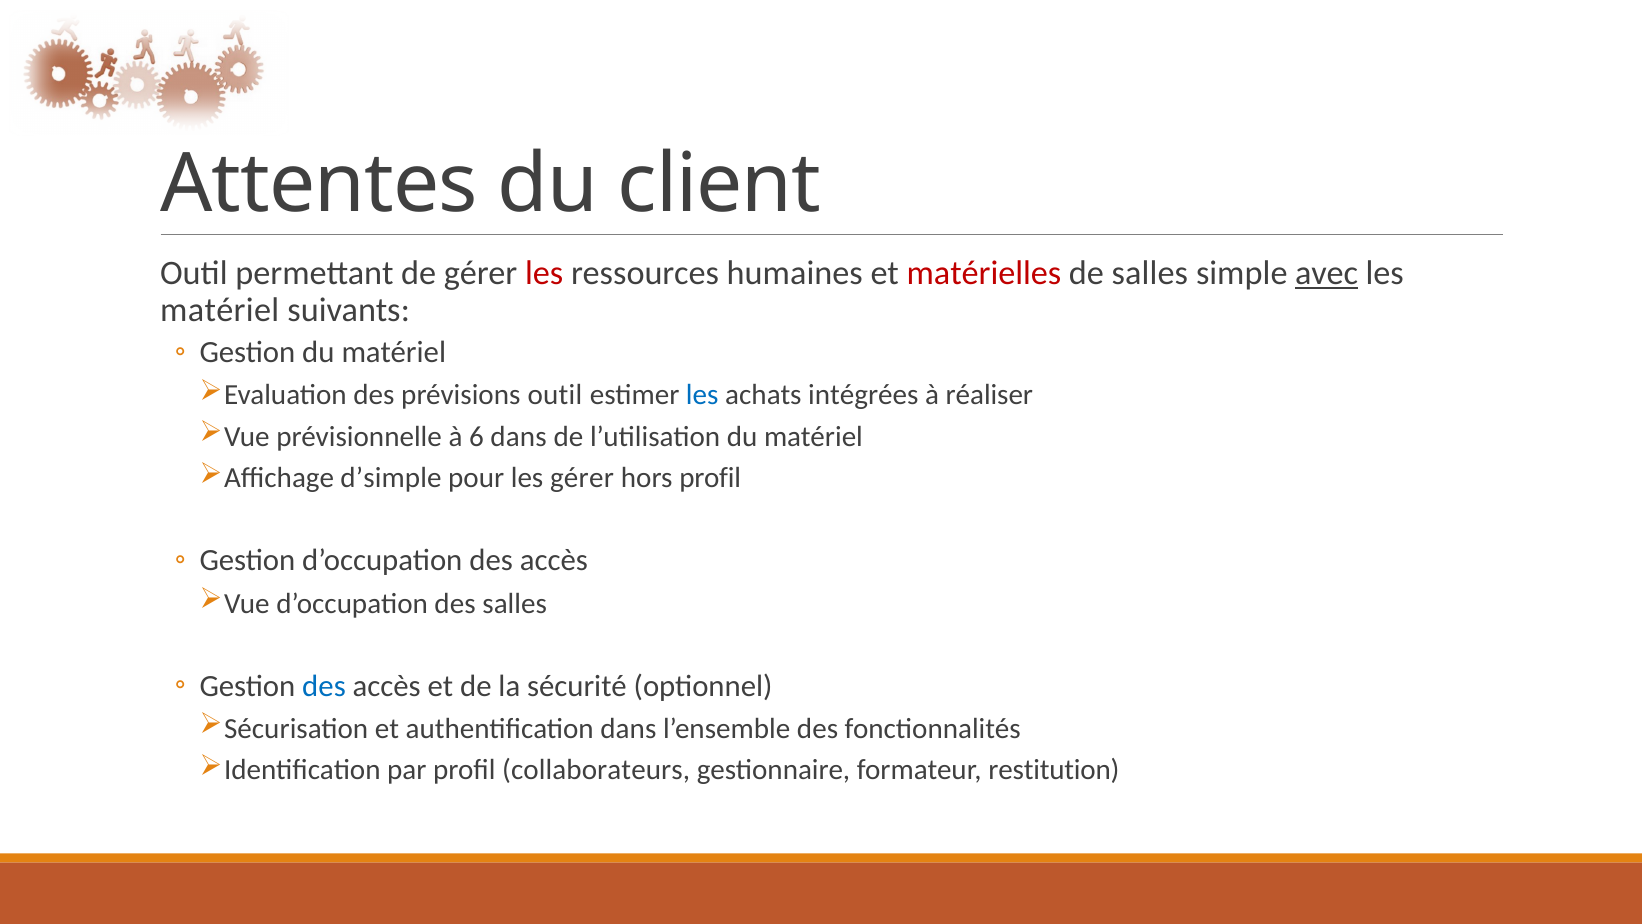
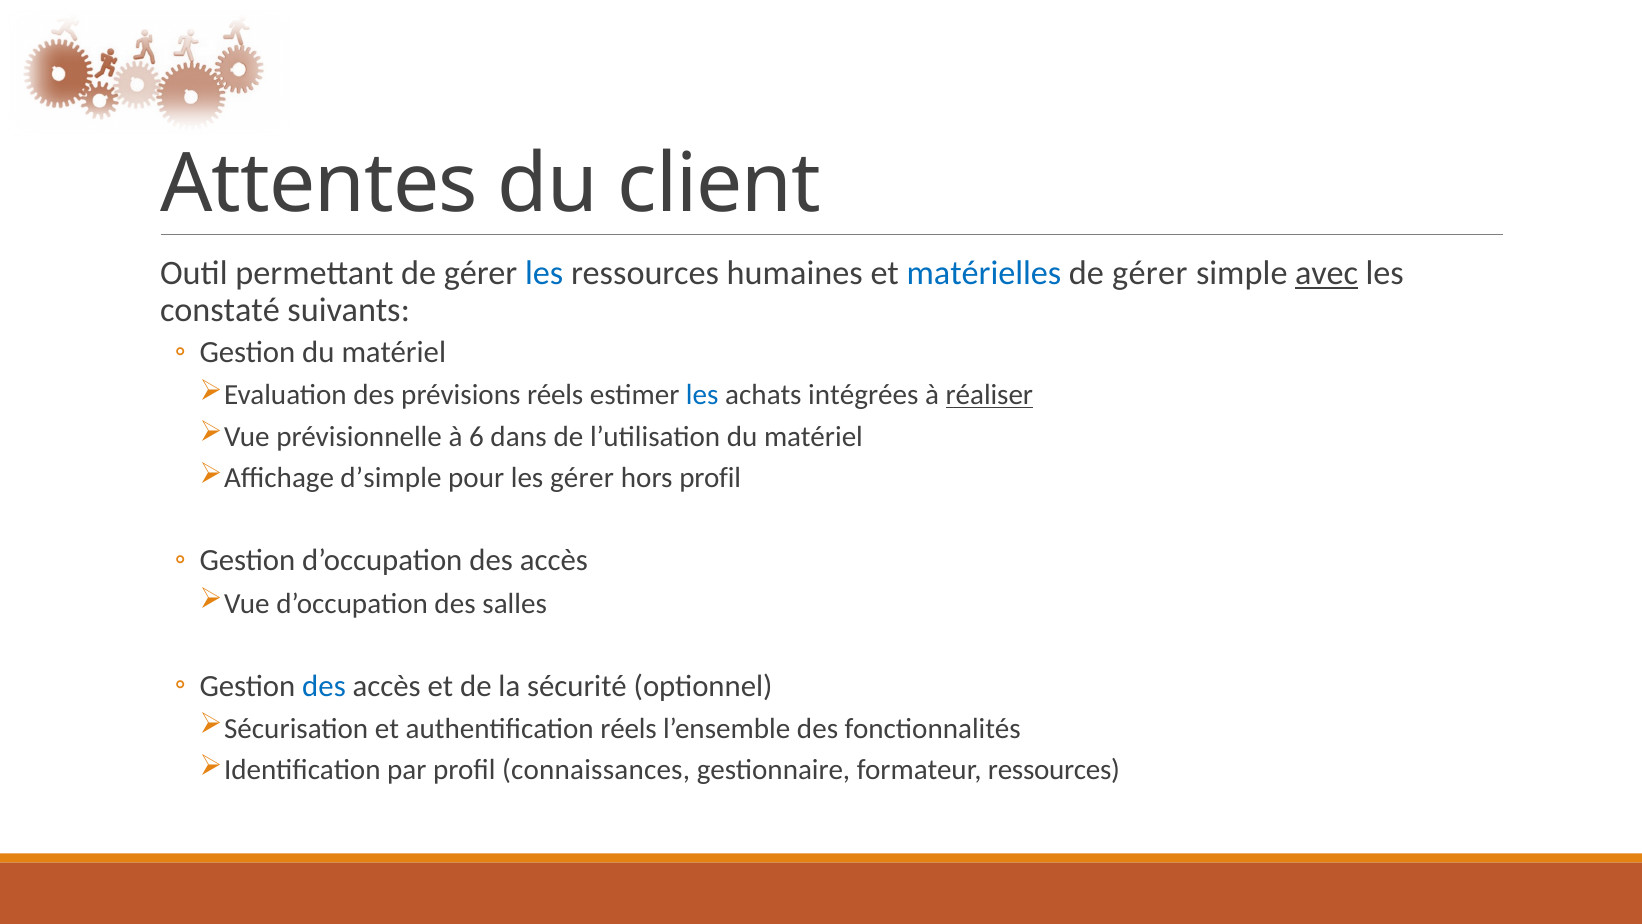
les at (544, 273) colour: red -> blue
matérielles colour: red -> blue
salles at (1150, 273): salles -> gérer
matériel at (220, 310): matériel -> constaté
prévisions outil: outil -> réels
réaliser underline: none -> present
authentification dans: dans -> réels
collaborateurs: collaborateurs -> connaissances
formateur restitution: restitution -> ressources
